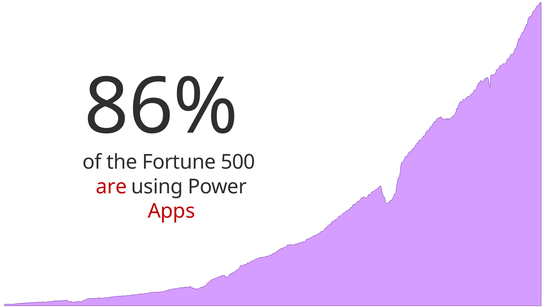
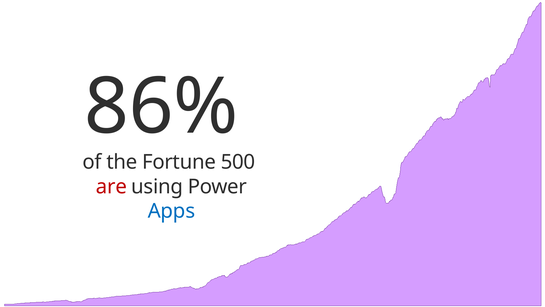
Apps colour: red -> blue
